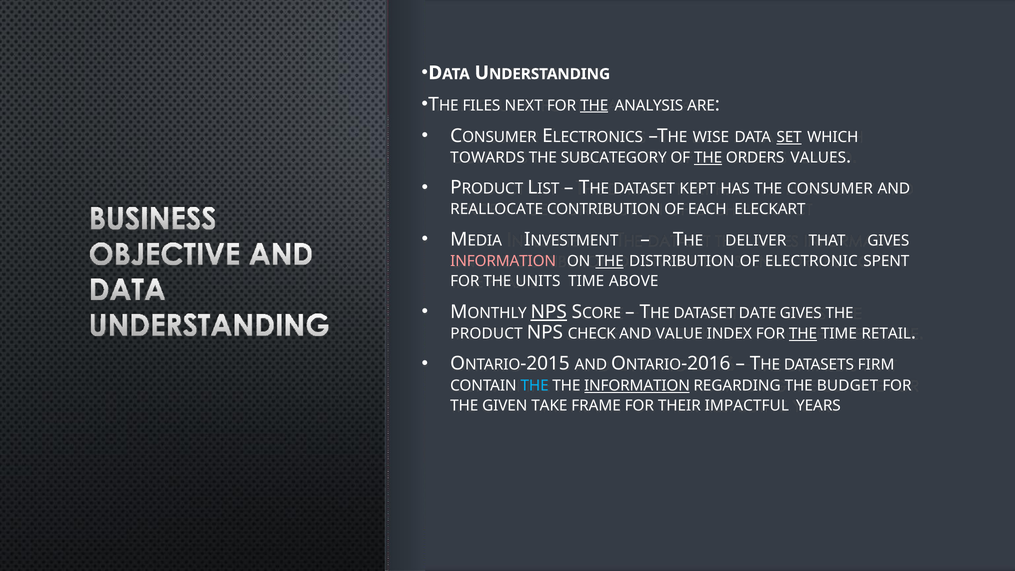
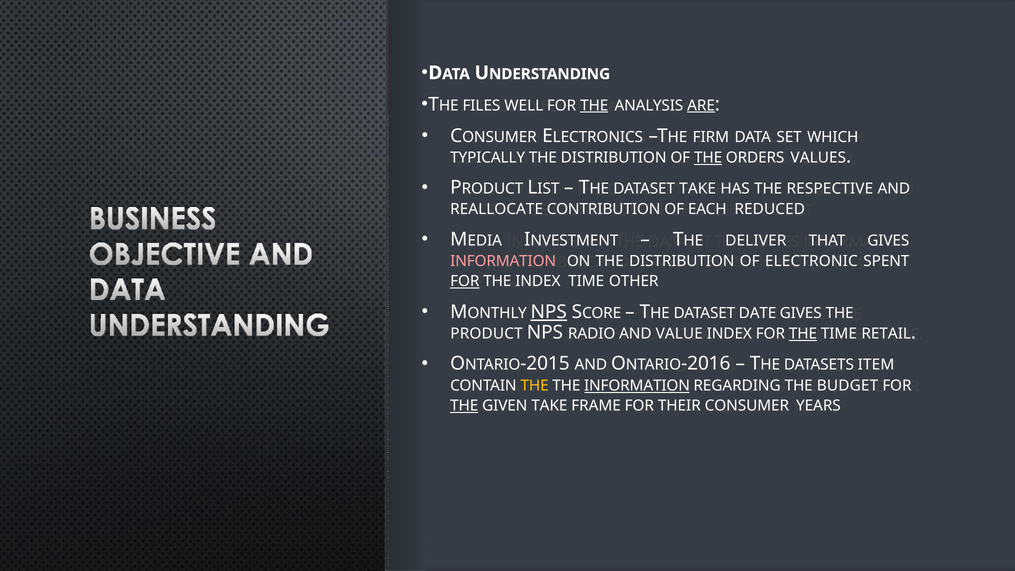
NEXT: NEXT -> WELL
ARE underline: none -> present
WISE: WISE -> FIRM
SET underline: present -> none
TOWARDS: TOWARDS -> TYPICALLY
SUBCATEGORY at (614, 158): SUBCATEGORY -> DISTRIBUTION
DATASET KEPT: KEPT -> TAKE
CONSUMER: CONSUMER -> RESPECTIVE
ELECKART: ELECKART -> REDUCED
THE at (610, 261) underline: present -> none
FOR at (465, 281) underline: none -> present
THE UNITS: UNITS -> INDEX
ABOVE: ABOVE -> OTHER
CHECK: CHECK -> RADIO
FIRM: FIRM -> ITEM
THE at (535, 386) colour: light blue -> yellow
THE at (464, 406) underline: none -> present
IMPACTFUL: IMPACTFUL -> CONSUMER
